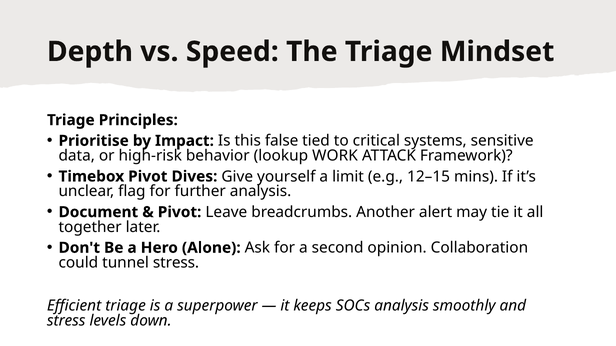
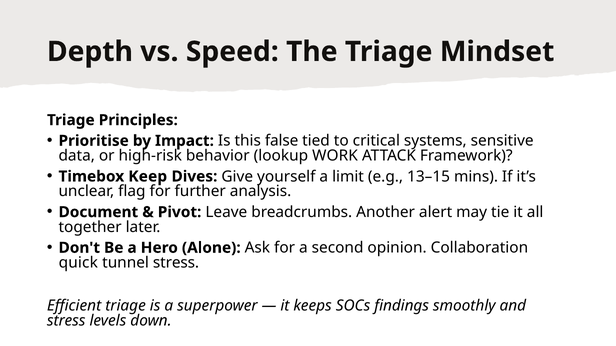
Timebox Pivot: Pivot -> Keep
12–15: 12–15 -> 13–15
could: could -> quick
SOCs analysis: analysis -> findings
